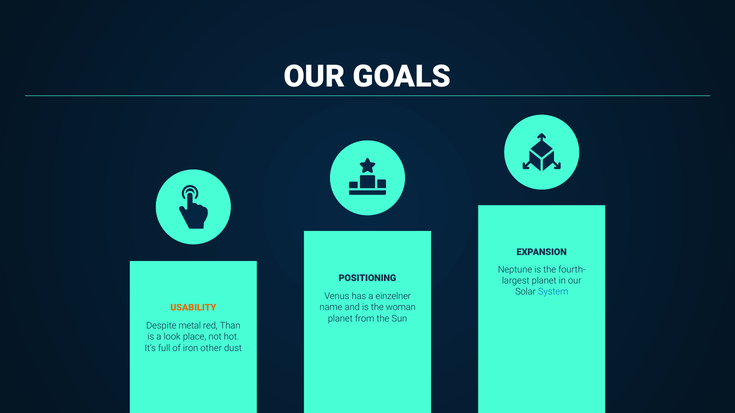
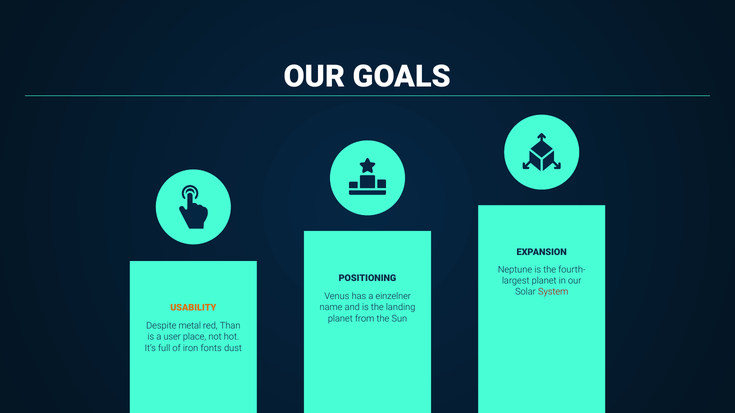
System colour: blue -> red
woman: woman -> landing
look: look -> user
other: other -> fonts
